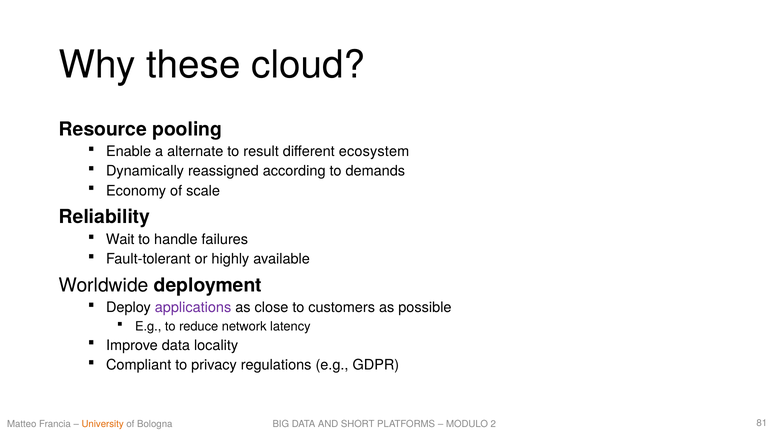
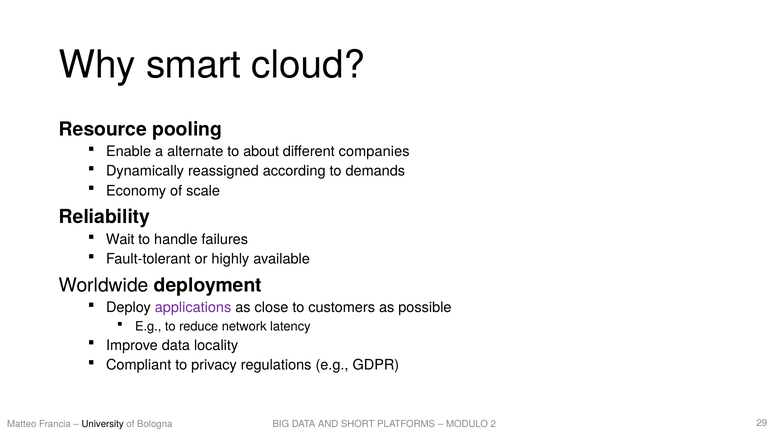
these: these -> smart
result: result -> about
ecosystem: ecosystem -> companies
University colour: orange -> black
81: 81 -> 29
